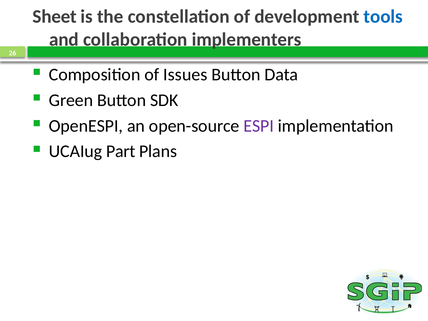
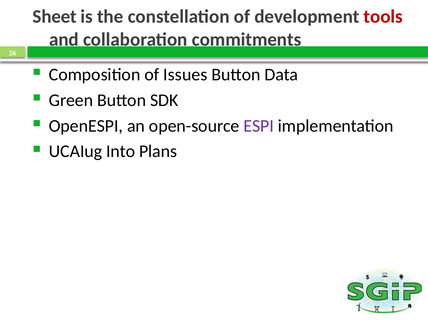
tools colour: blue -> red
implementers: implementers -> commitments
Part: Part -> Into
